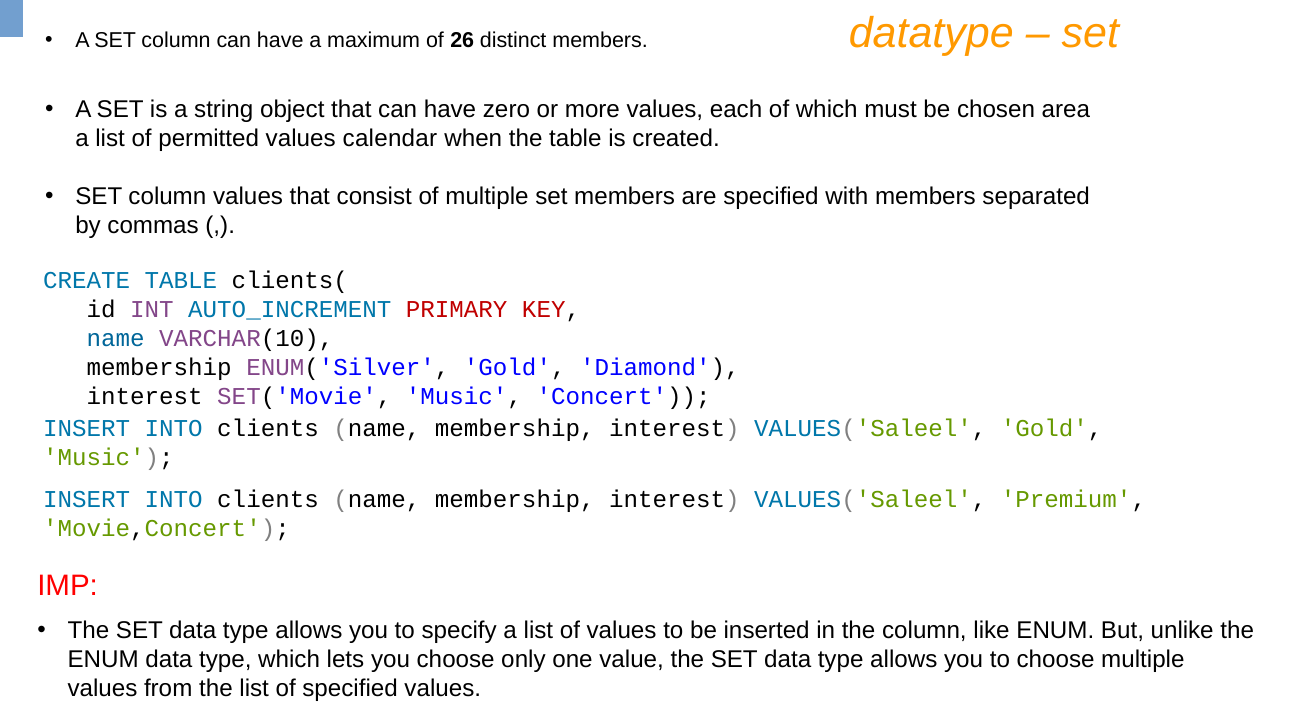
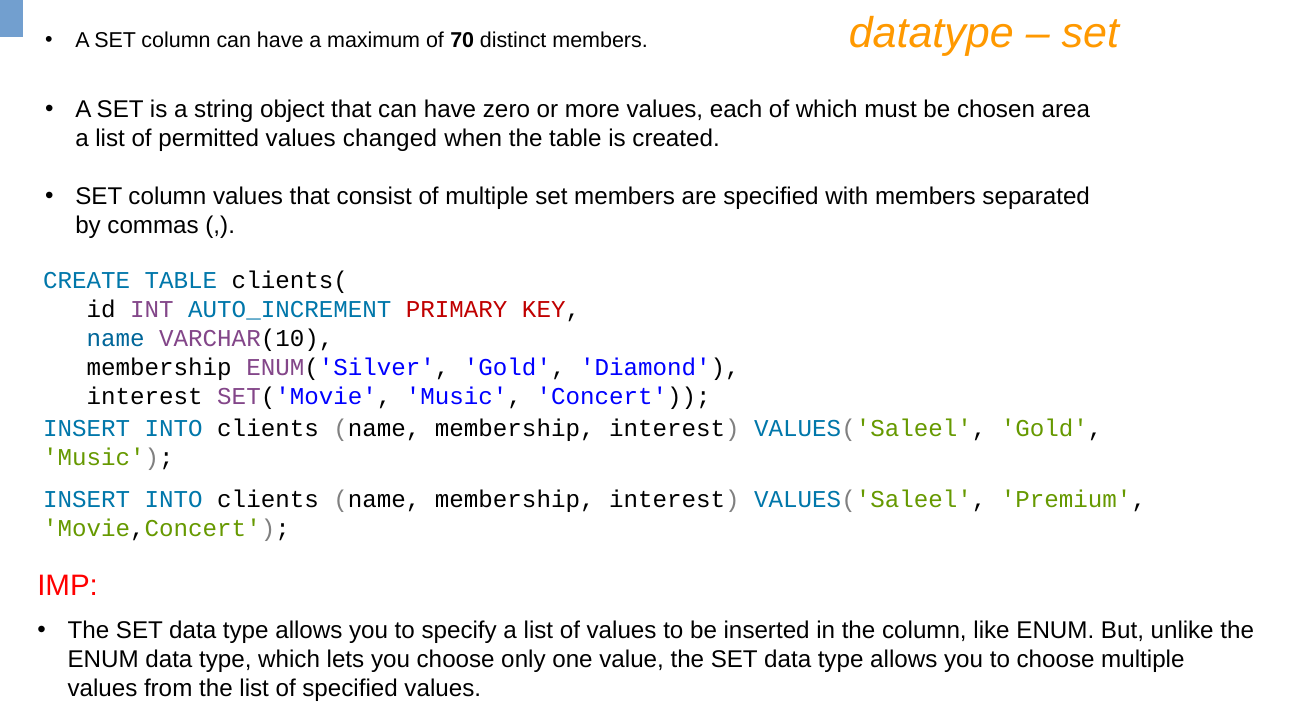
26: 26 -> 70
calendar: calendar -> changed
